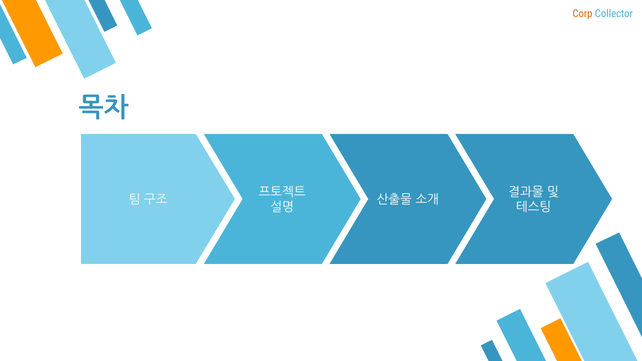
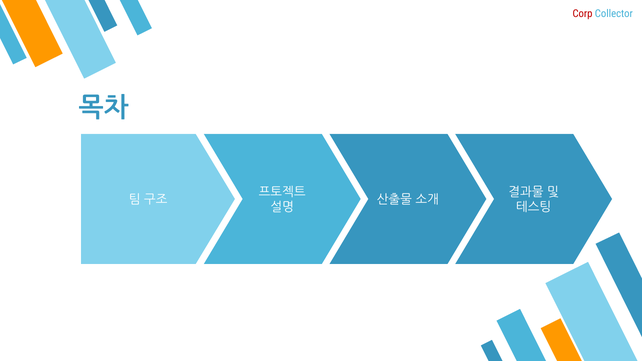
Corp colour: orange -> red
